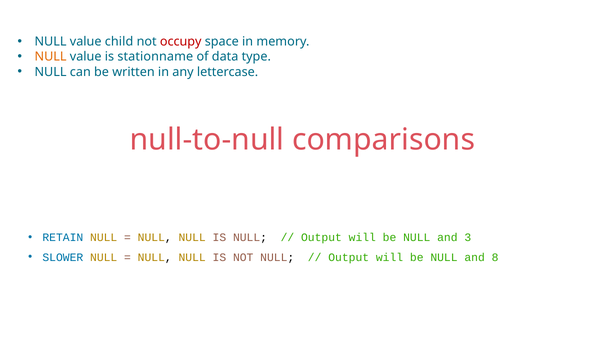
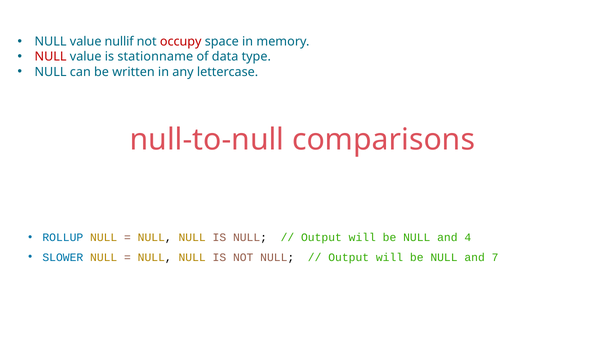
child: child -> nullif
NULL at (51, 57) colour: orange -> red
RETAIN: RETAIN -> ROLLUP
3: 3 -> 4
8: 8 -> 7
